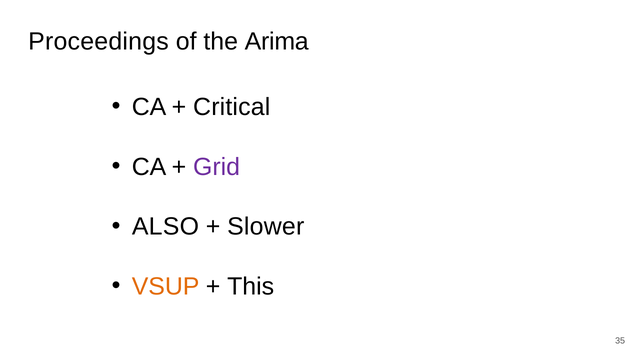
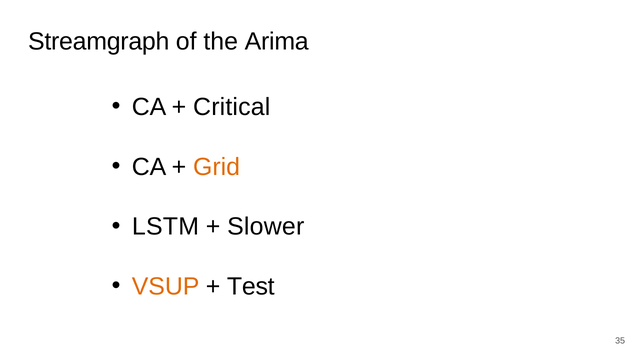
Proceedings: Proceedings -> Streamgraph
Grid colour: purple -> orange
ALSO: ALSO -> LSTM
This: This -> Test
